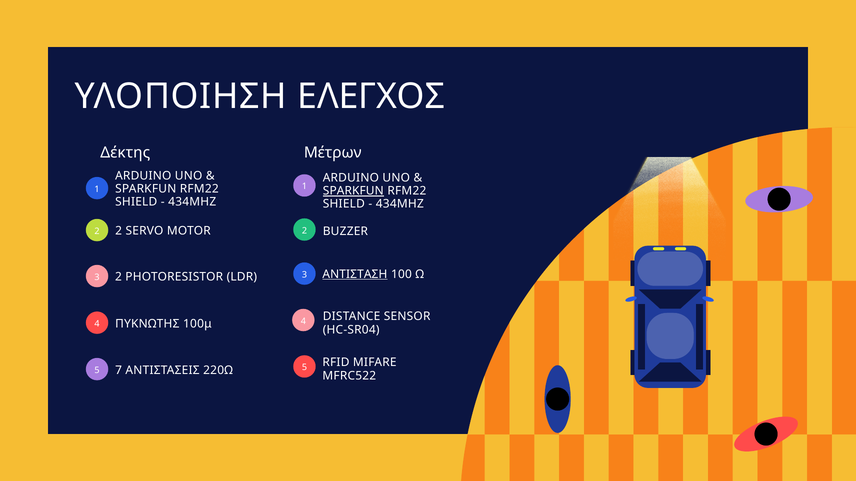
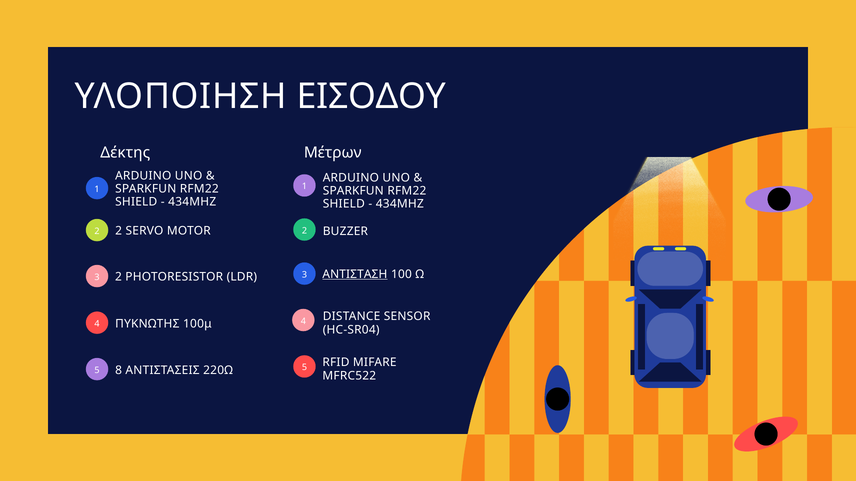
ΕΛΕΓΧΟΣ: ΕΛΕΓΧΟΣ -> ΕΙΣΟΔΟΥ
SPARKFUN at (353, 191) underline: present -> none
7: 7 -> 8
